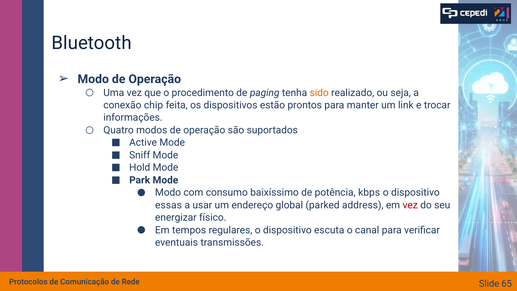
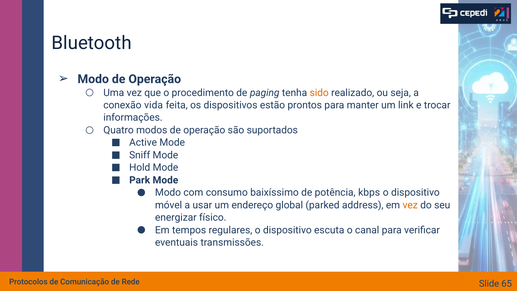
chip: chip -> vida
essas: essas -> móvel
vez at (410, 205) colour: red -> orange
